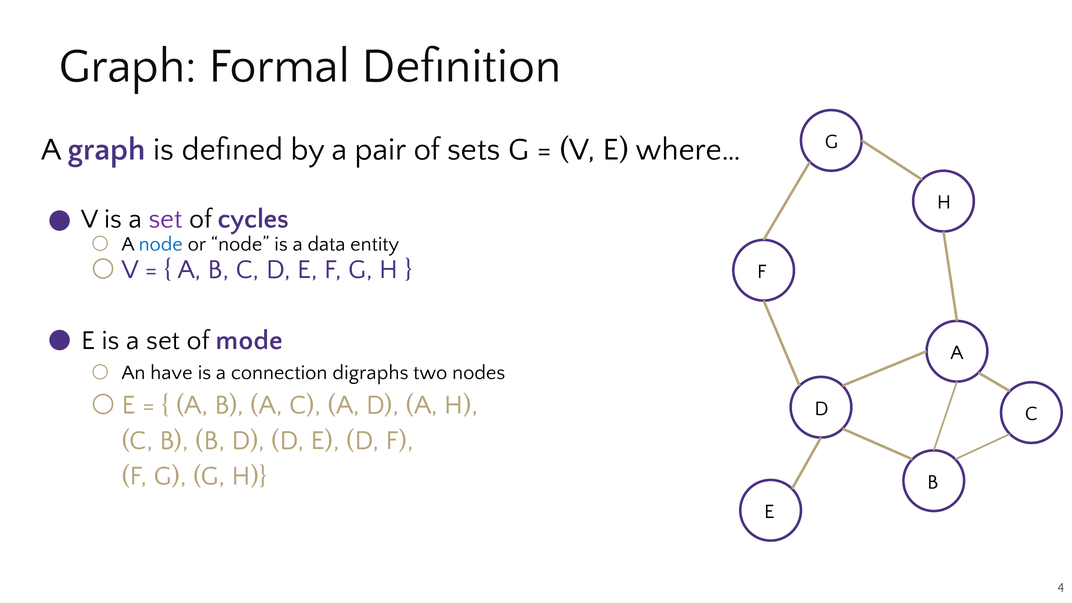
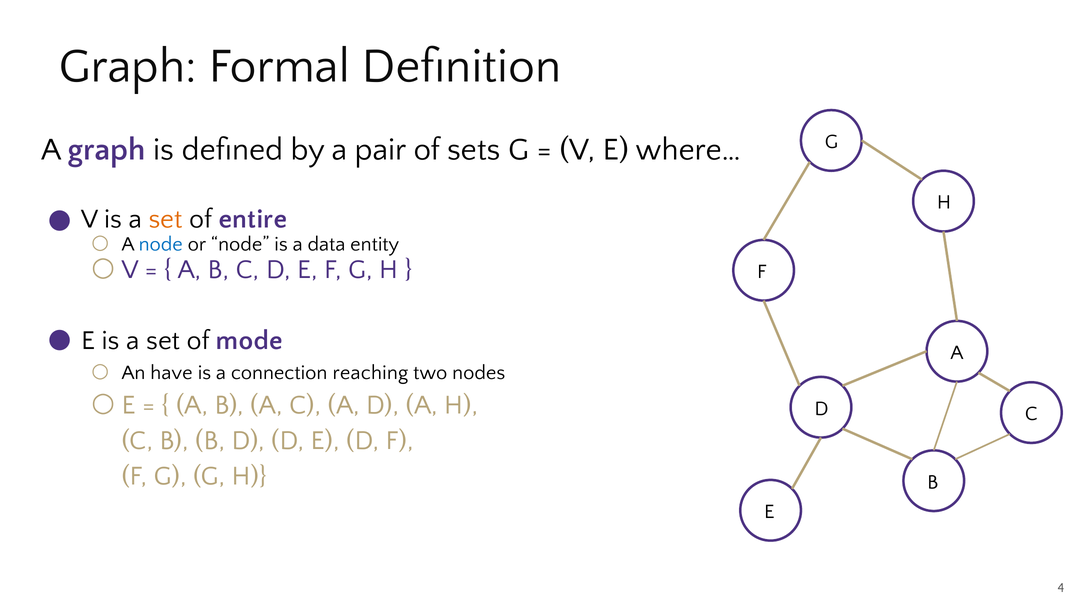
set at (166, 219) colour: purple -> orange
cycles: cycles -> entire
digraphs: digraphs -> reaching
